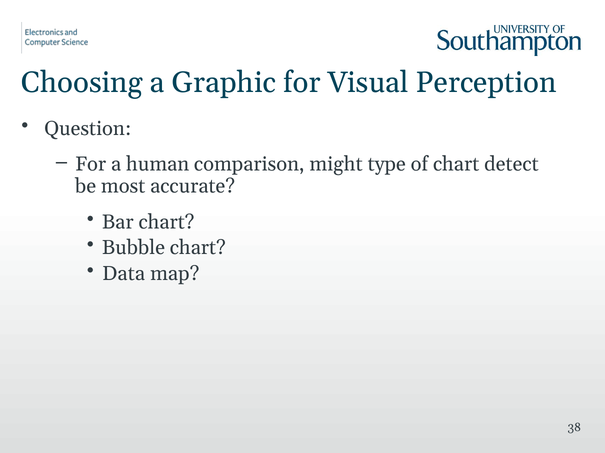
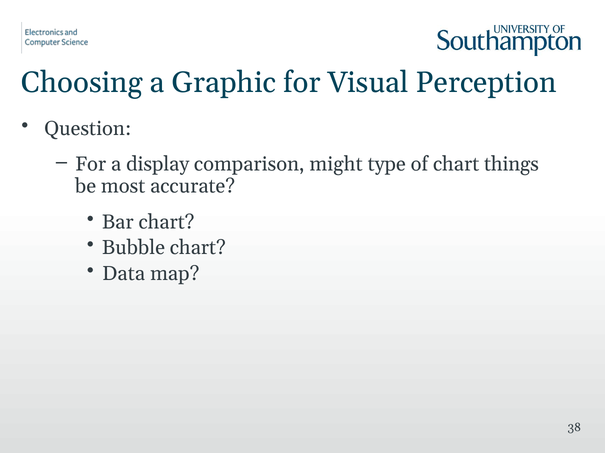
human: human -> display
detect: detect -> things
